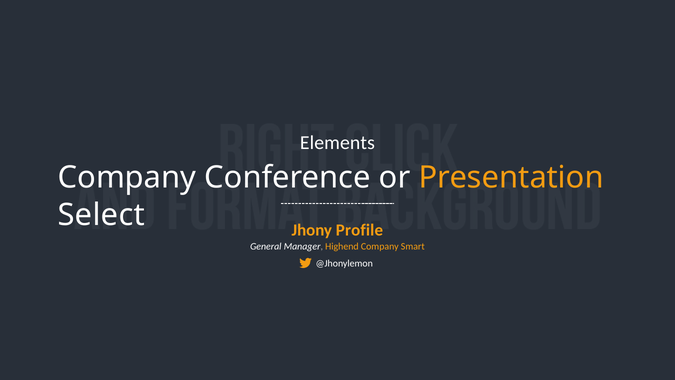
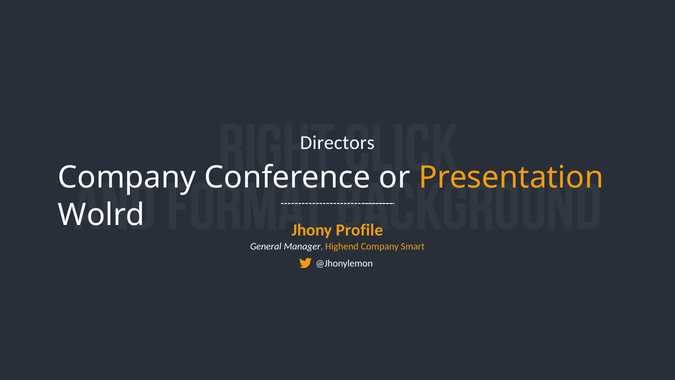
Elements: Elements -> Directors
Select: Select -> Wolrd
